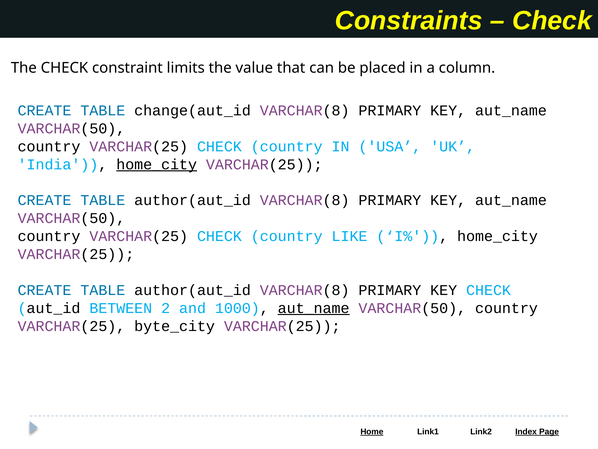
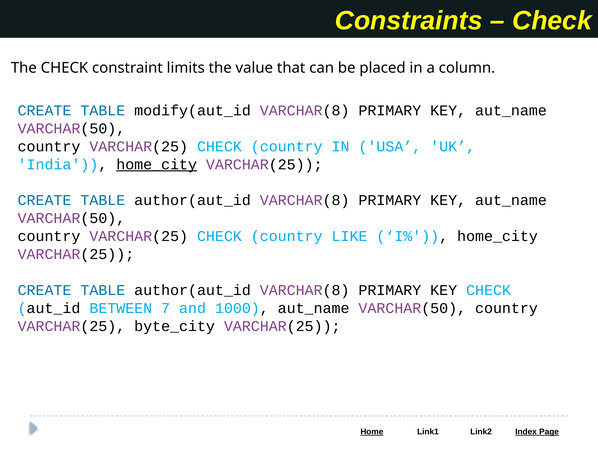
change(aut_id: change(aut_id -> modify(aut_id
2: 2 -> 7
aut_name at (314, 308) underline: present -> none
